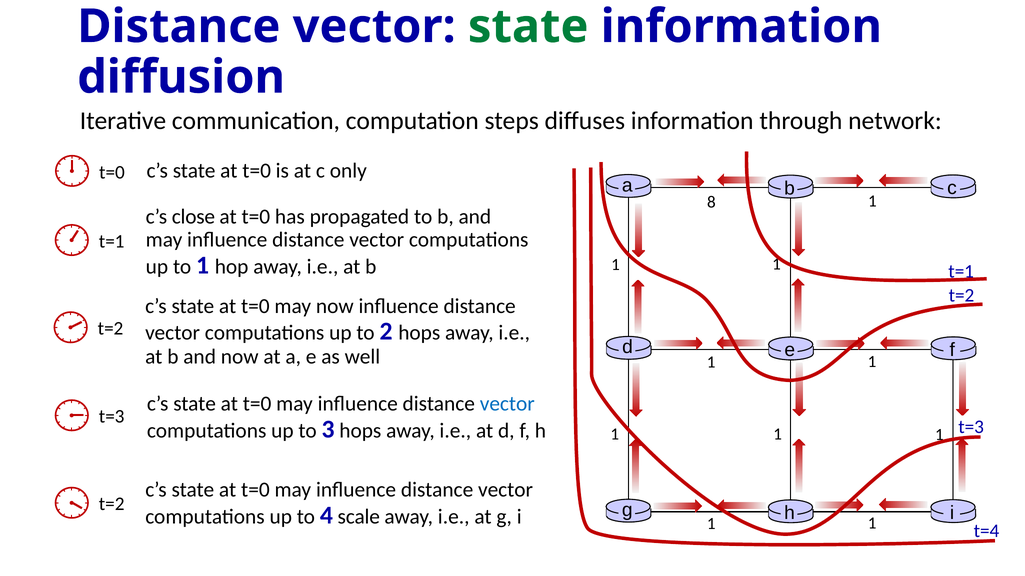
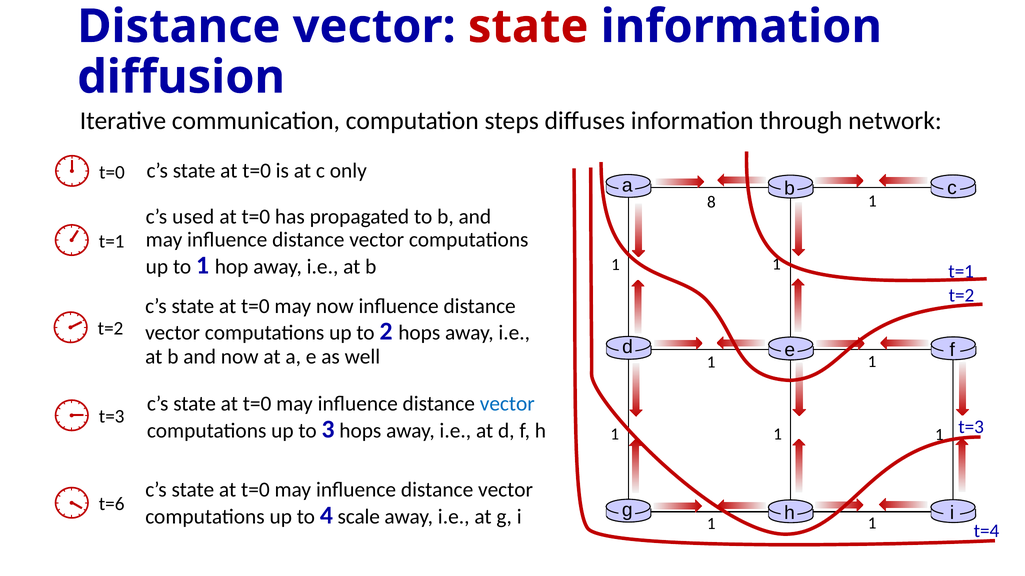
state at (528, 27) colour: green -> red
close: close -> used
t=2 at (112, 505): t=2 -> t=6
